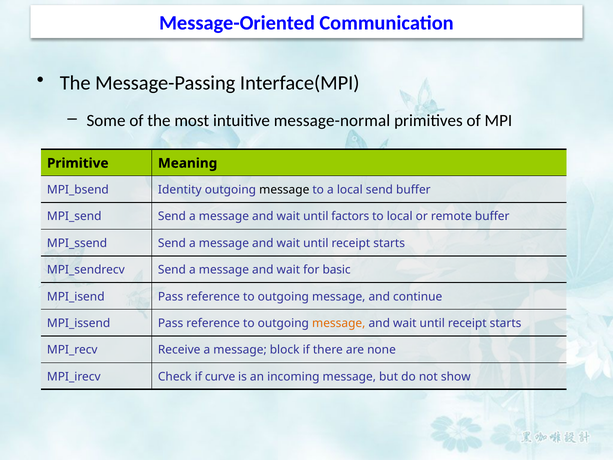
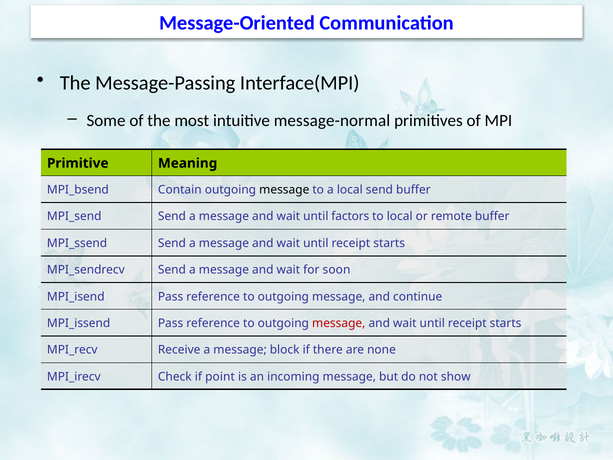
Identity: Identity -> Contain
basic: basic -> soon
message at (339, 323) colour: orange -> red
curve: curve -> point
